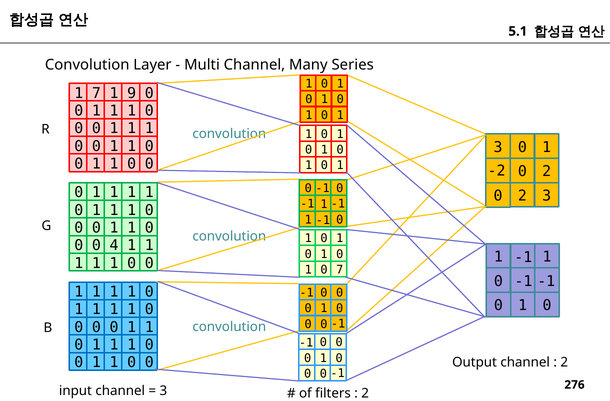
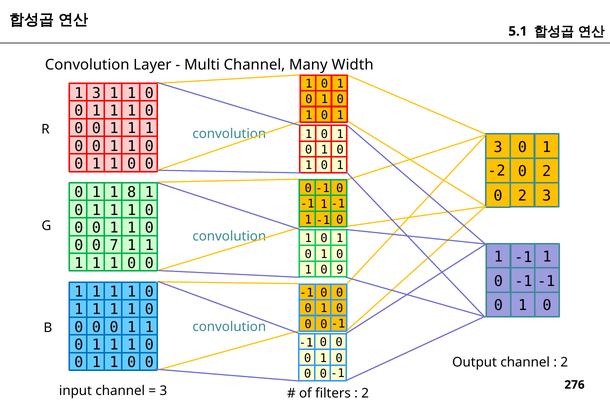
Series: Series -> Width
1 7: 7 -> 3
9 at (132, 93): 9 -> 1
1 at (132, 192): 1 -> 8
4: 4 -> 7
0 7: 7 -> 9
